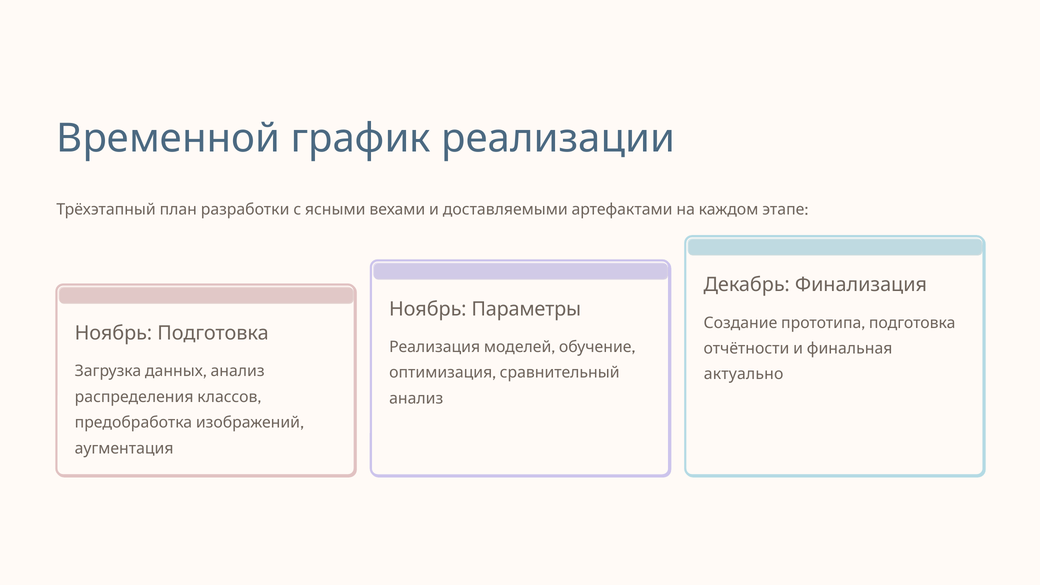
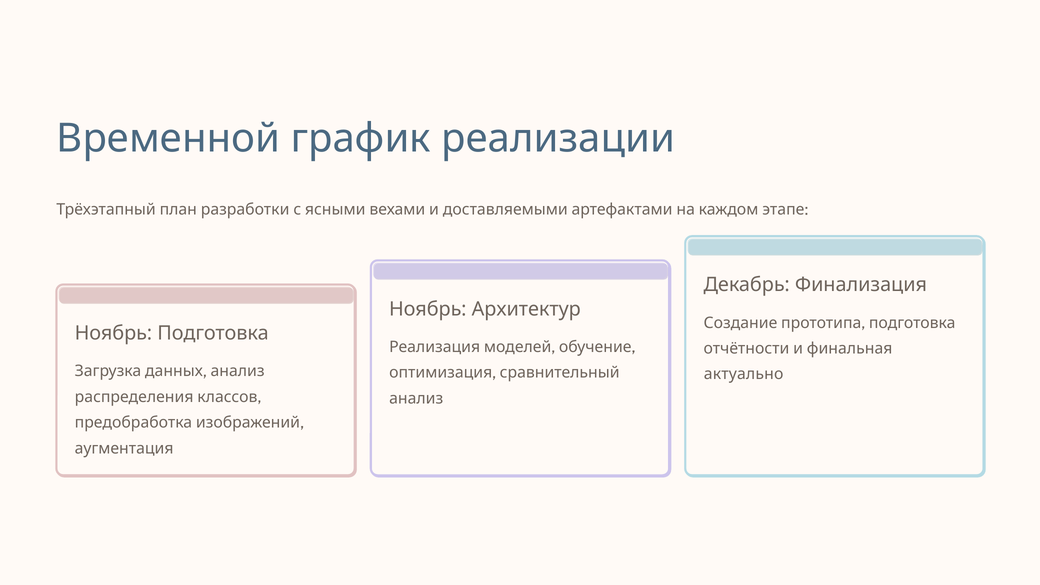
Параметры: Параметры -> Архитектур
